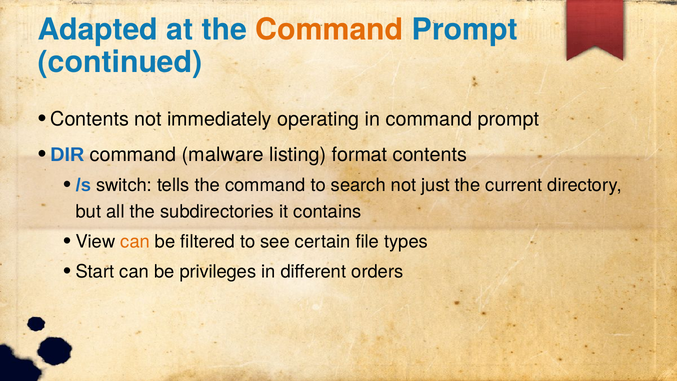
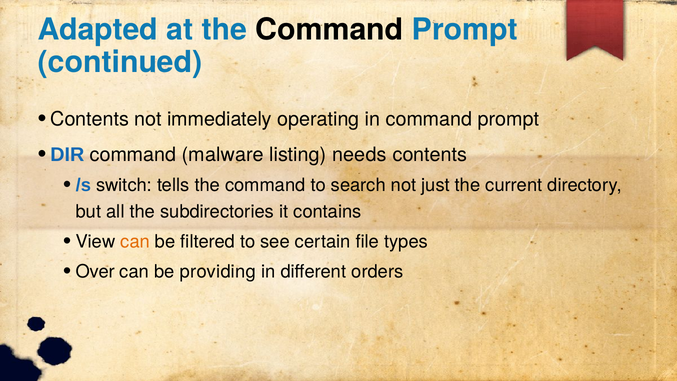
Command at (329, 30) colour: orange -> black
format: format -> needs
Start: Start -> Over
privileges: privileges -> providing
